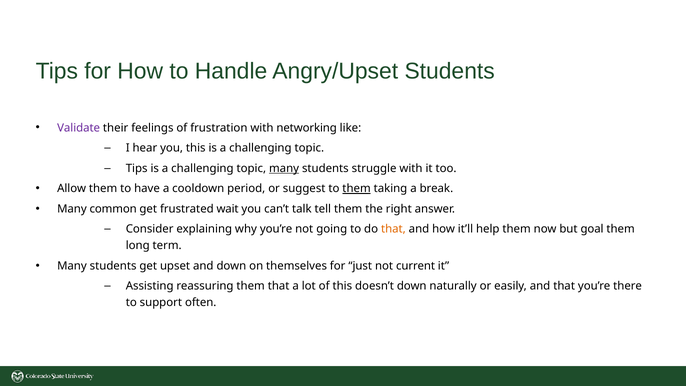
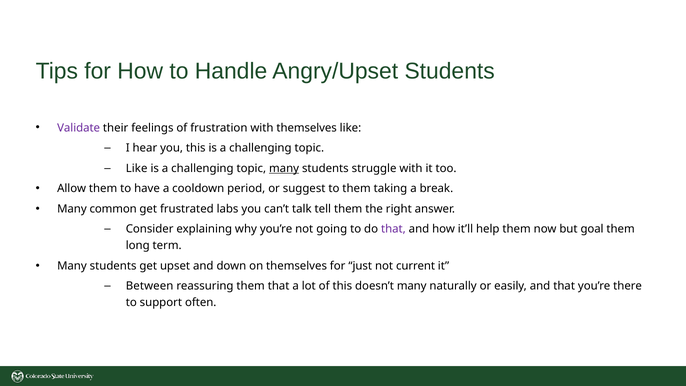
with networking: networking -> themselves
Tips at (137, 168): Tips -> Like
them at (357, 189) underline: present -> none
wait: wait -> labs
that at (393, 229) colour: orange -> purple
Assisting: Assisting -> Between
doesn’t down: down -> many
